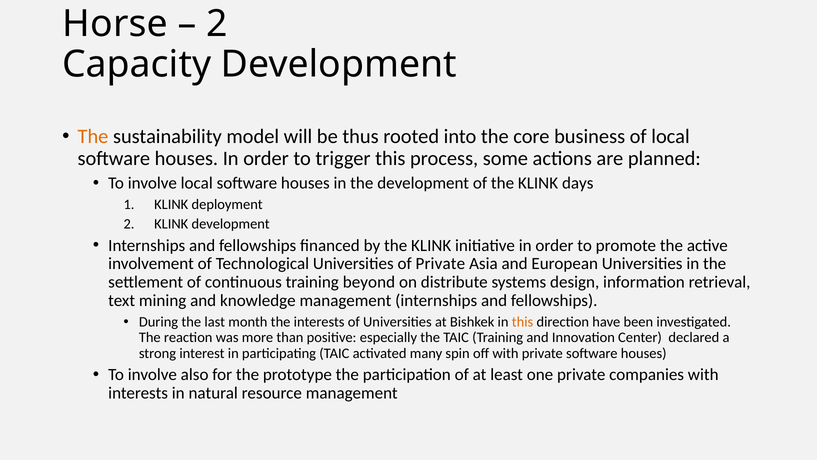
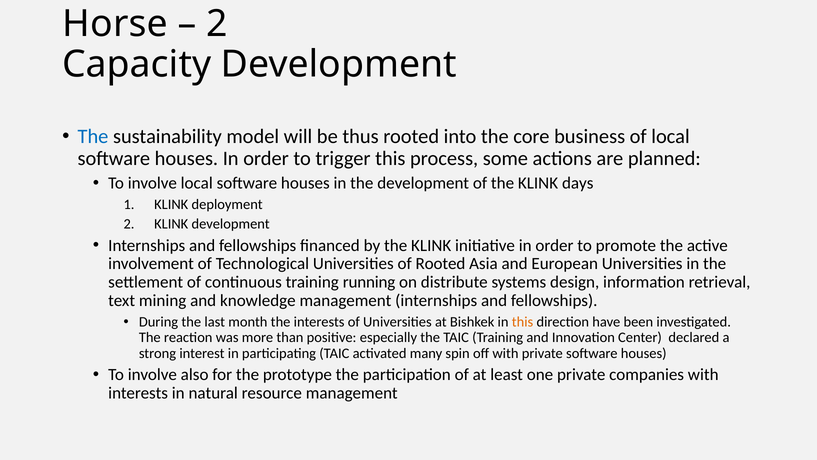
The at (93, 136) colour: orange -> blue
of Private: Private -> Rooted
beyond: beyond -> running
